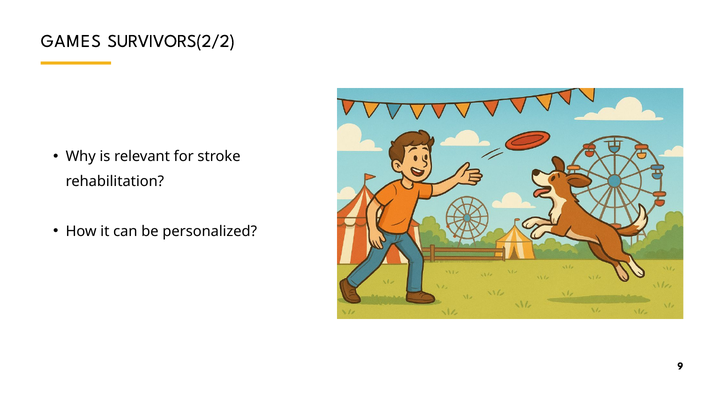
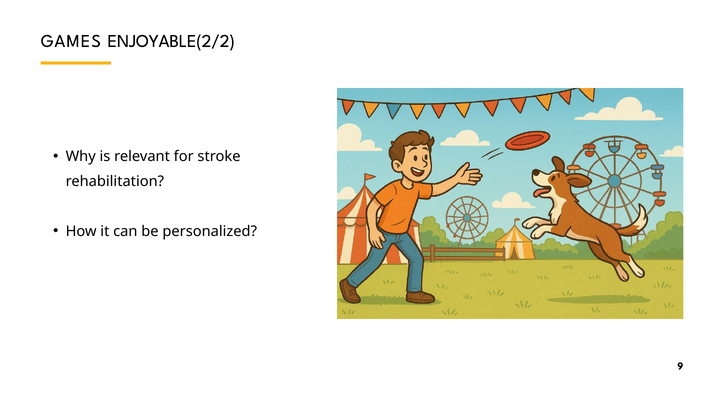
SURVIVORS(2/2: SURVIVORS(2/2 -> ENJOYABLE(2/2
